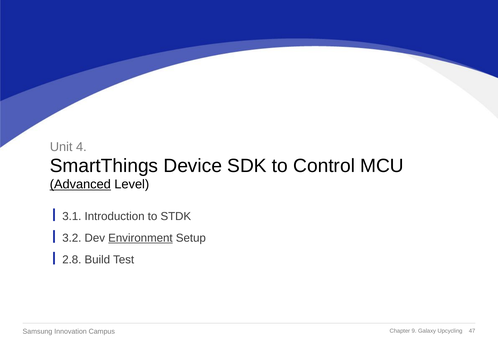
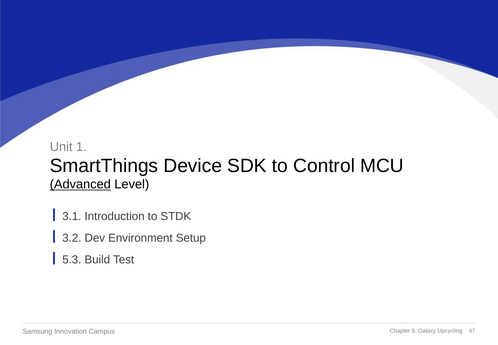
4: 4 -> 1
Environment underline: present -> none
2.8: 2.8 -> 5.3
